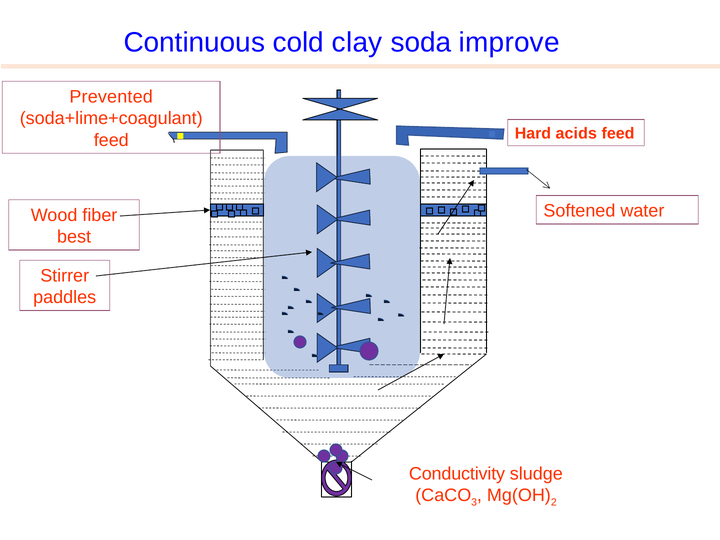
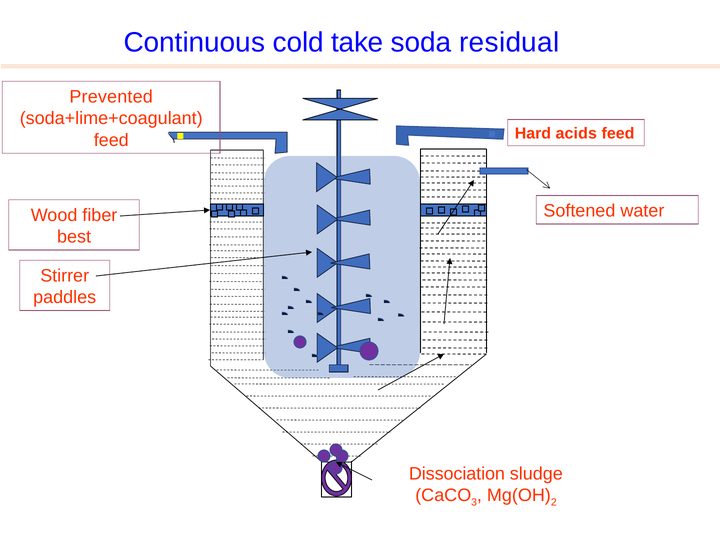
clay: clay -> take
improve: improve -> residual
Conductivity: Conductivity -> Dissociation
